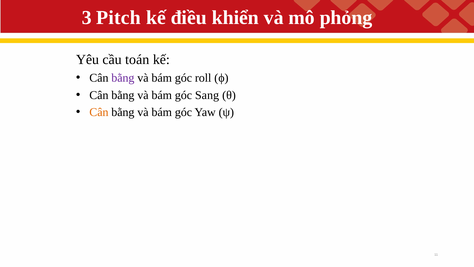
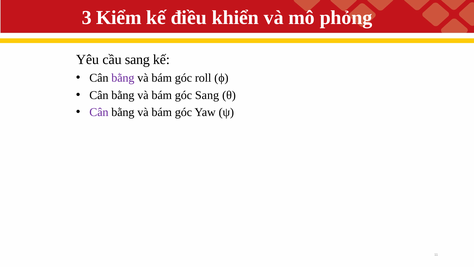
Pitch: Pitch -> Kiểm
cầu toán: toán -> sang
Cân at (99, 112) colour: orange -> purple
